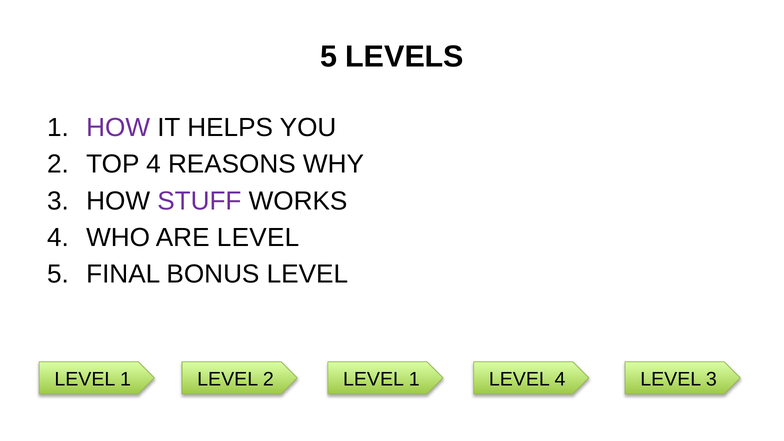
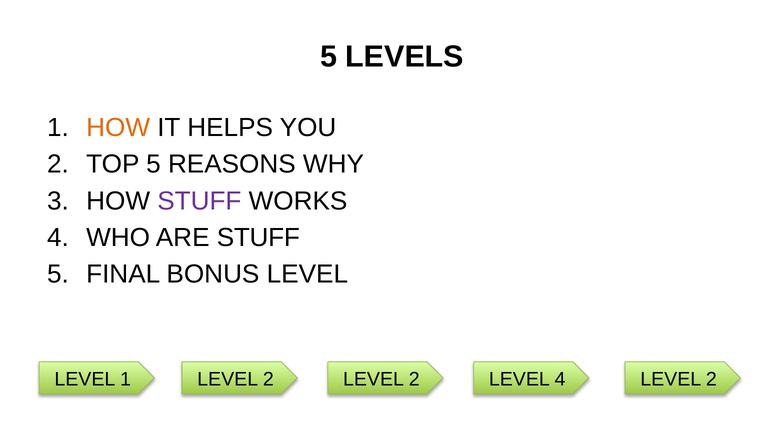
HOW at (118, 128) colour: purple -> orange
TOP 4: 4 -> 5
ARE LEVEL: LEVEL -> STUFF
1 at (414, 379): 1 -> 2
3 at (711, 379): 3 -> 2
